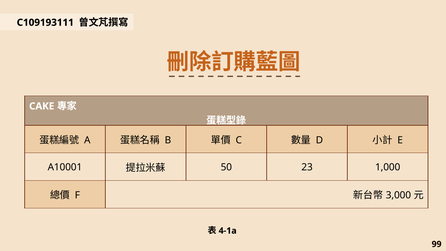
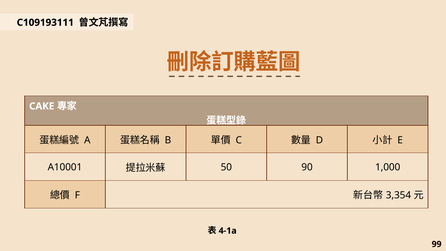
23: 23 -> 90
3,000: 3,000 -> 3,354
